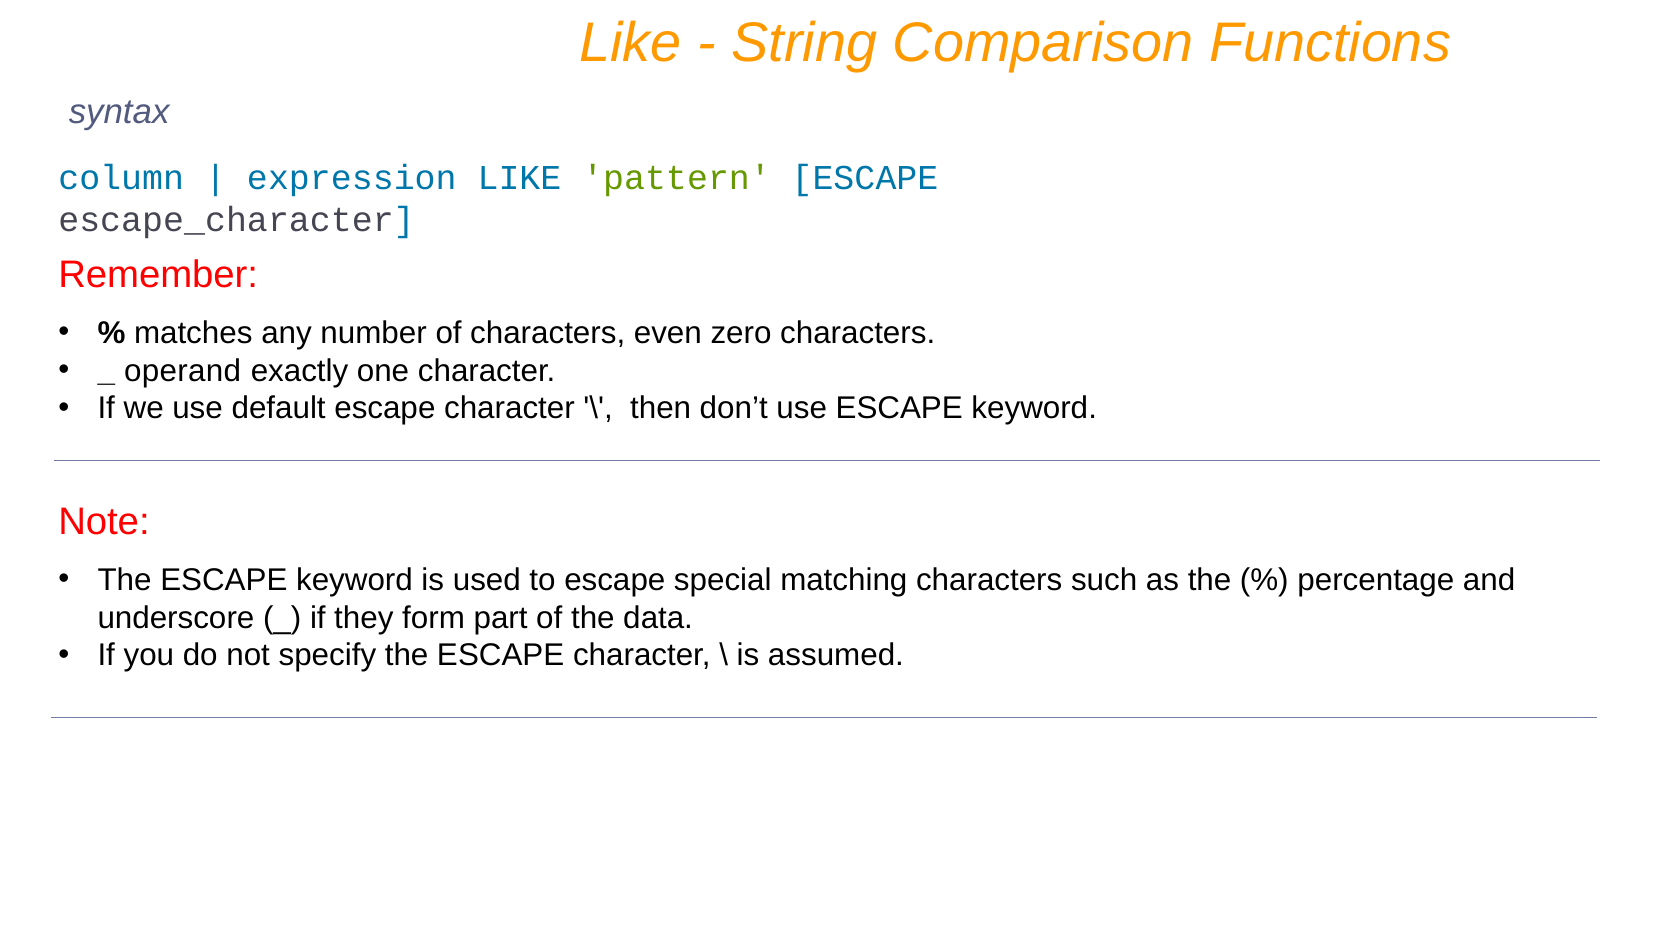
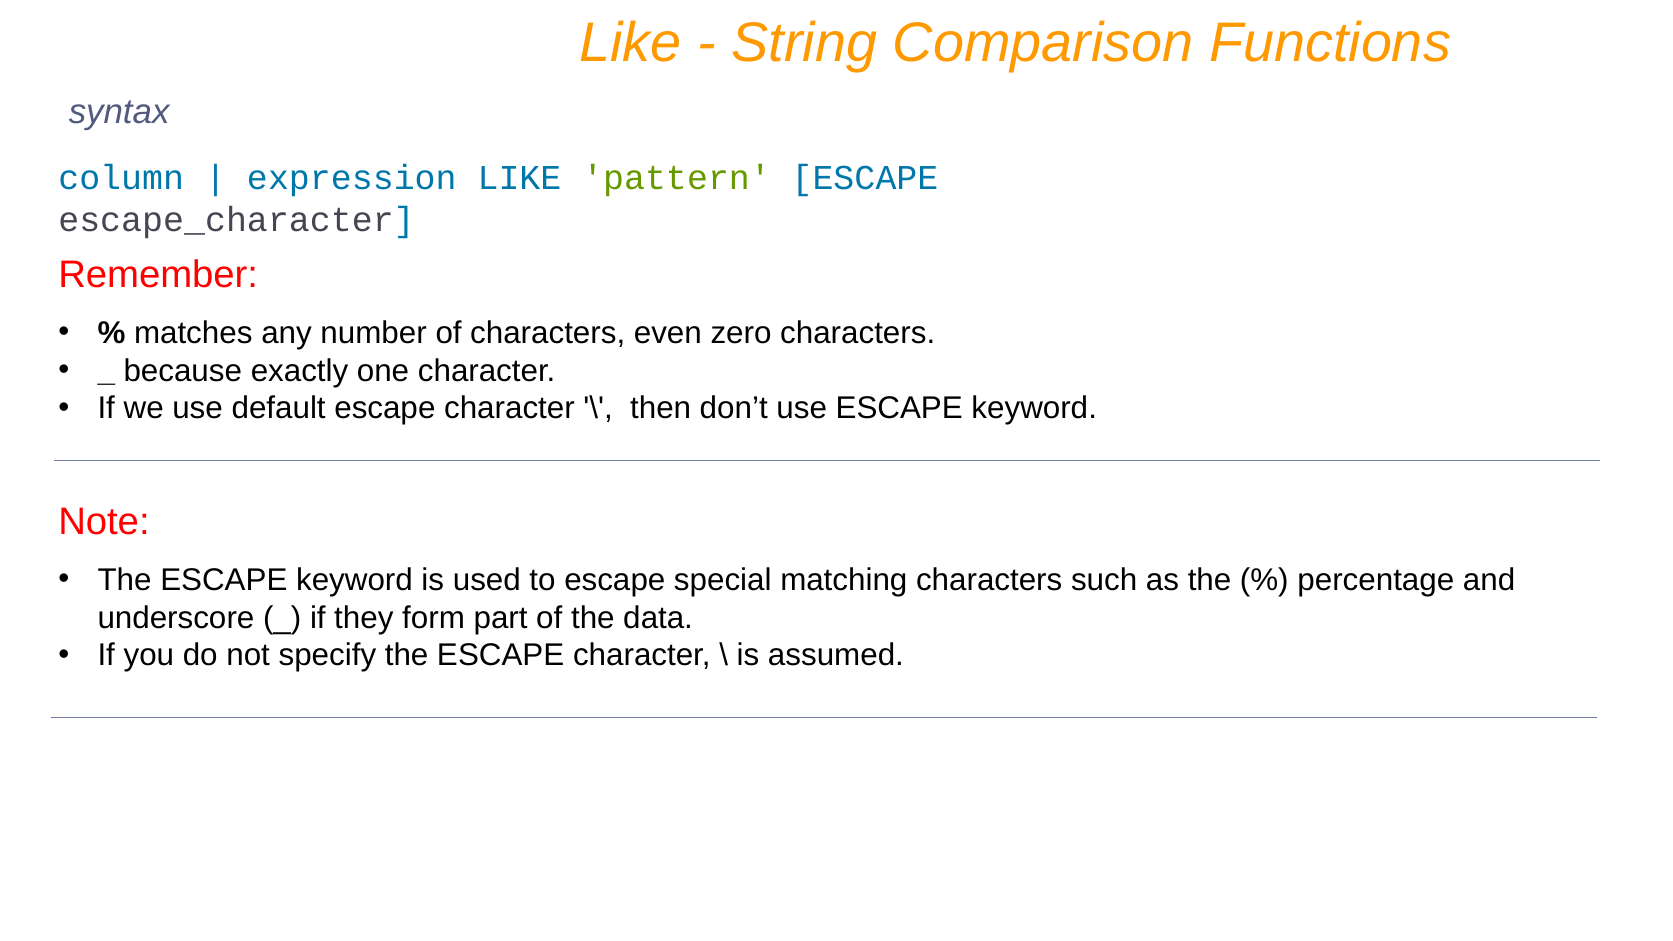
operand: operand -> because
